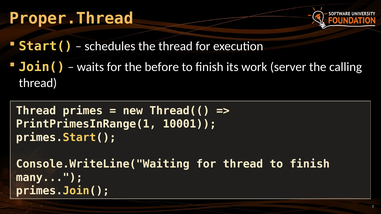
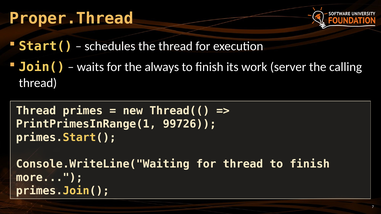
before: before -> always
10001: 10001 -> 99726
many: many -> more
